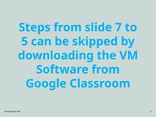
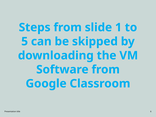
7: 7 -> 1
